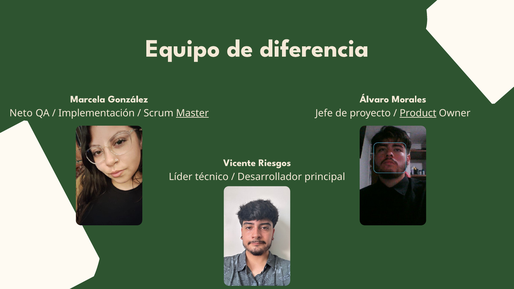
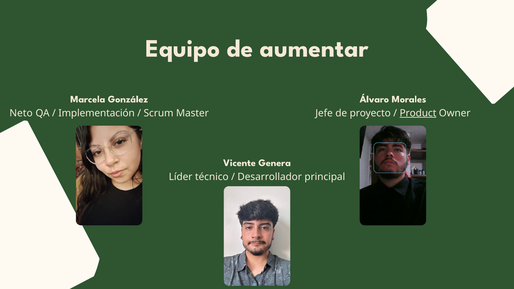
diferencia: diferencia -> aumentar
Master underline: present -> none
Riesgos: Riesgos -> Genera
